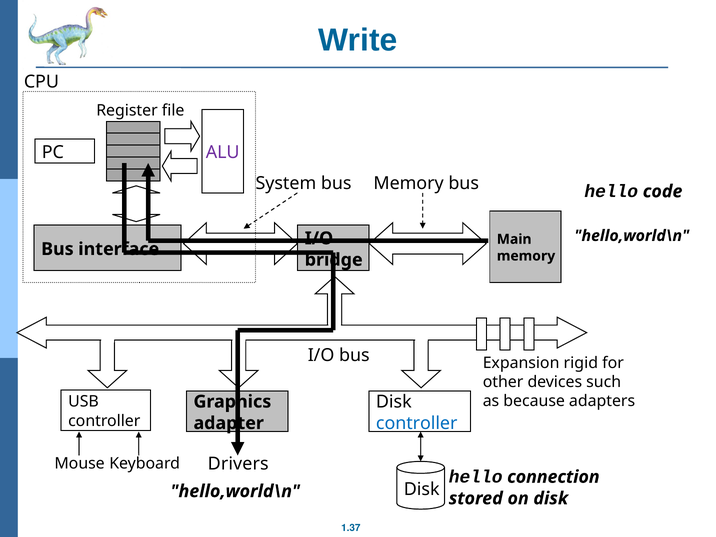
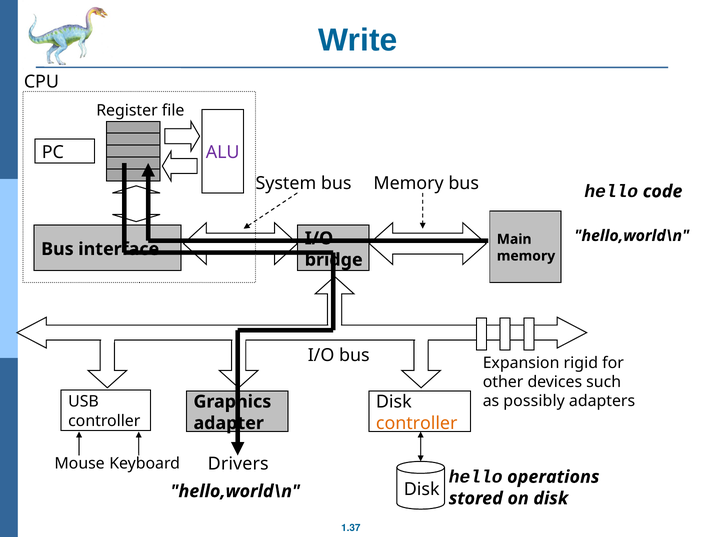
because: because -> possibly
controller at (417, 423) colour: blue -> orange
connection: connection -> operations
